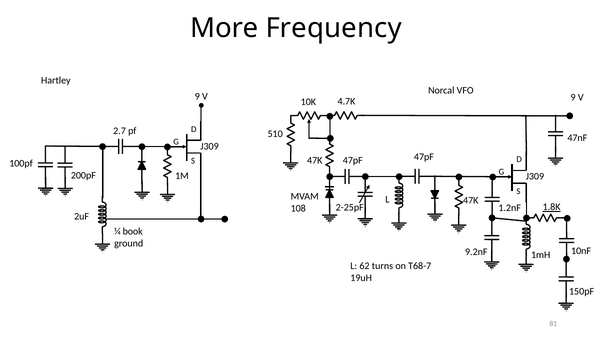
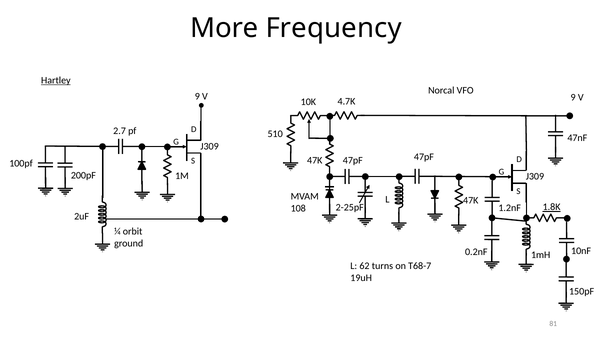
Hartley underline: none -> present
book: book -> orbit
9.2nF: 9.2nF -> 0.2nF
